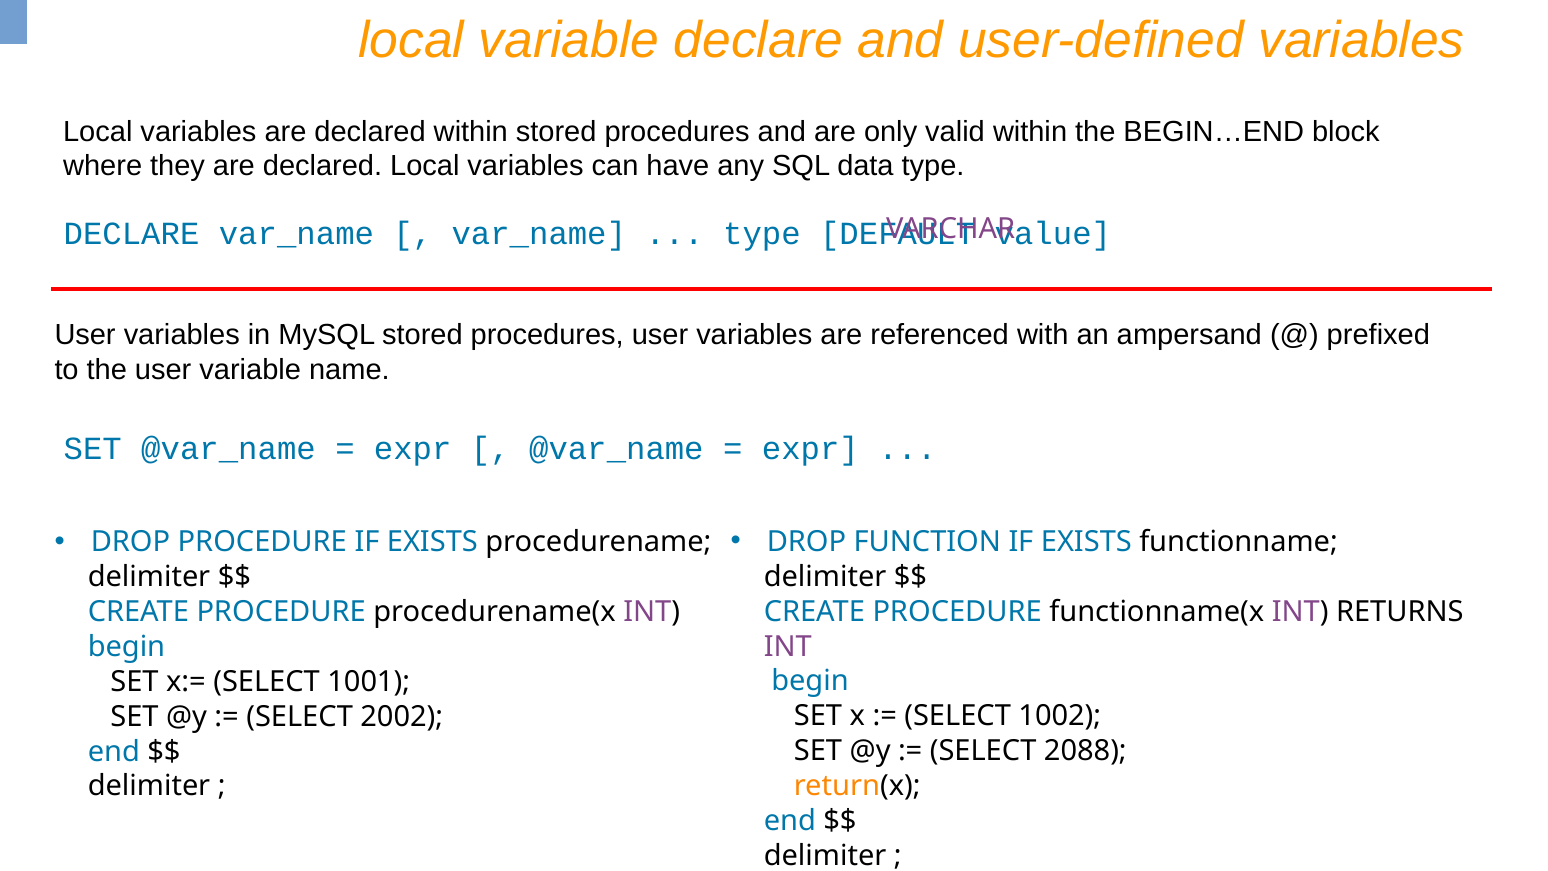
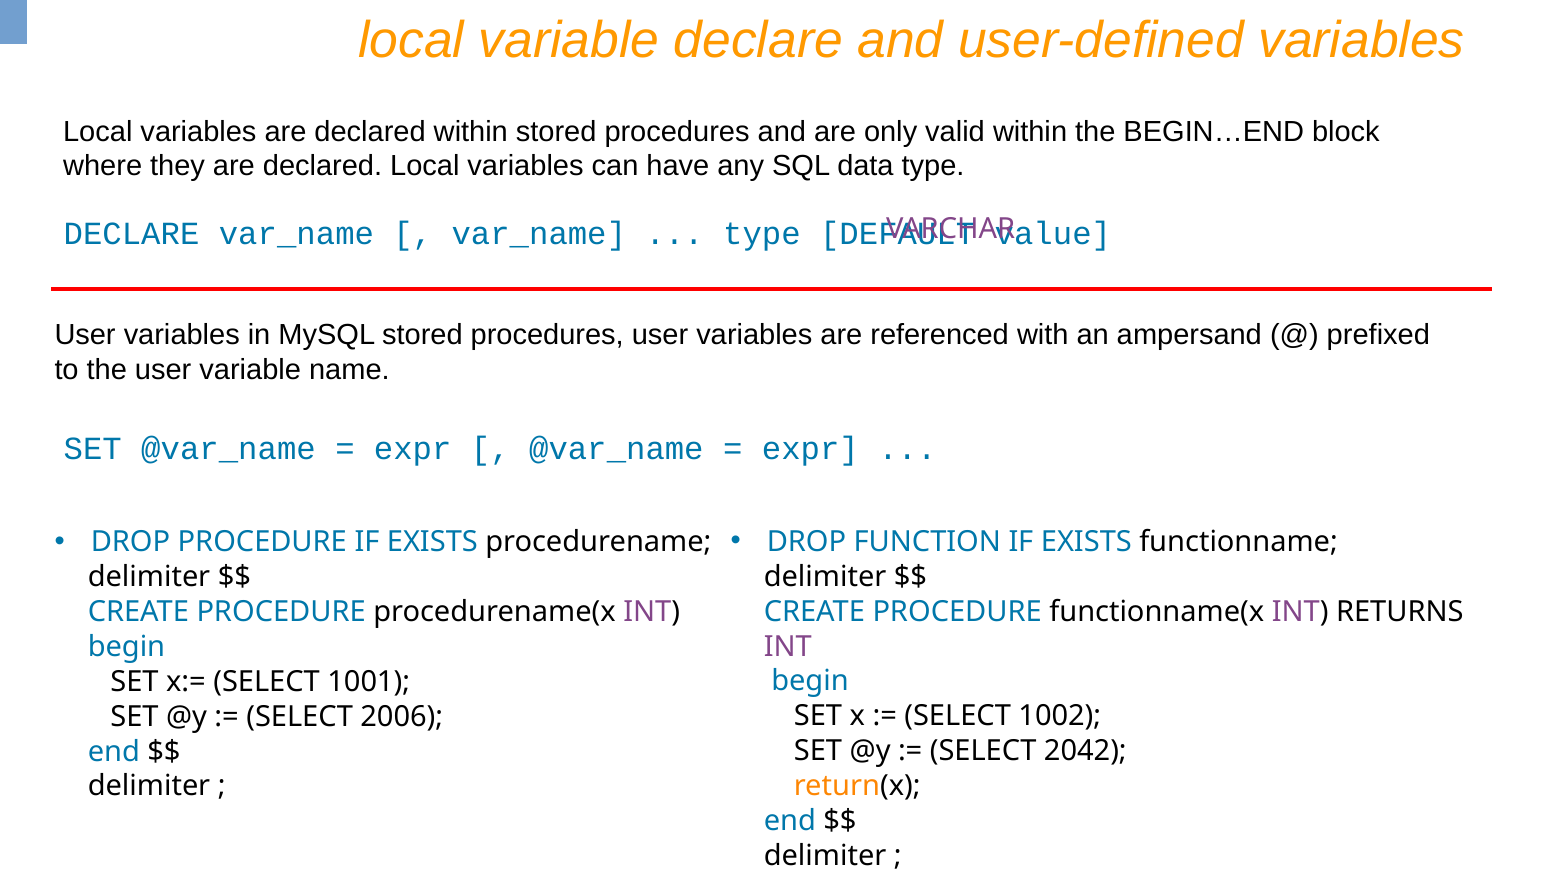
2002: 2002 -> 2006
2088: 2088 -> 2042
